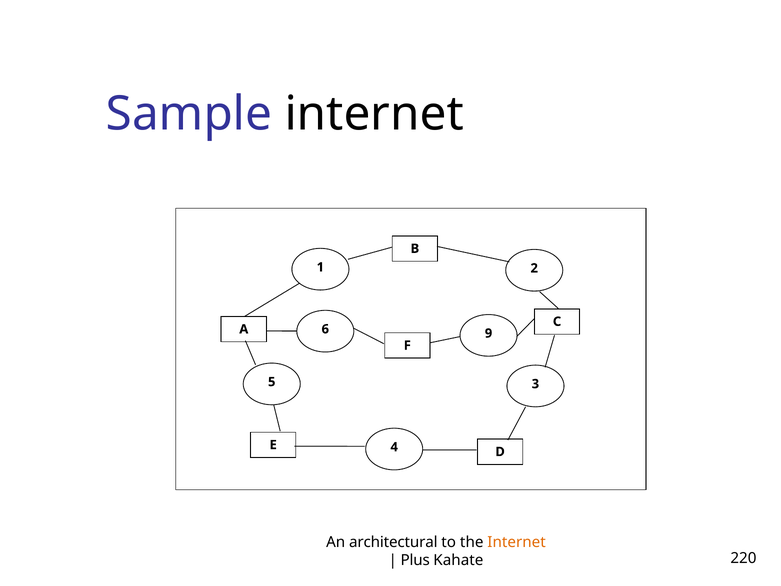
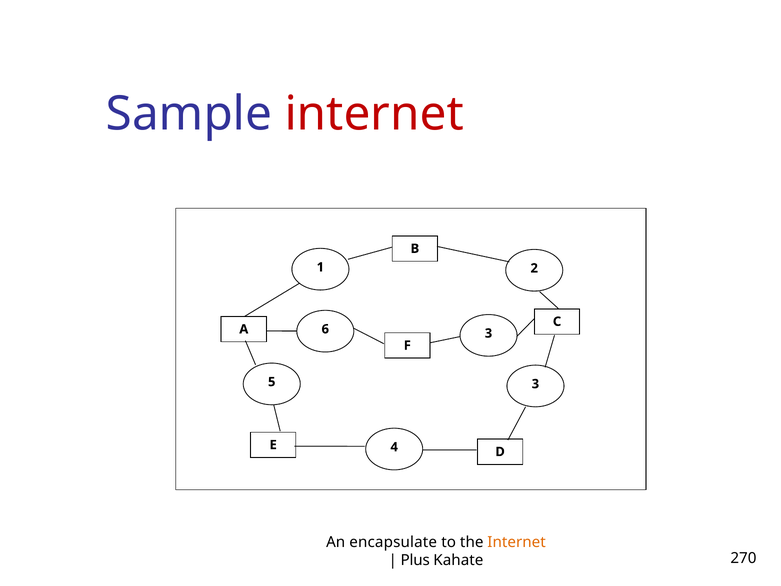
internet at (374, 114) colour: black -> red
6 9: 9 -> 3
architectural: architectural -> encapsulate
220: 220 -> 270
